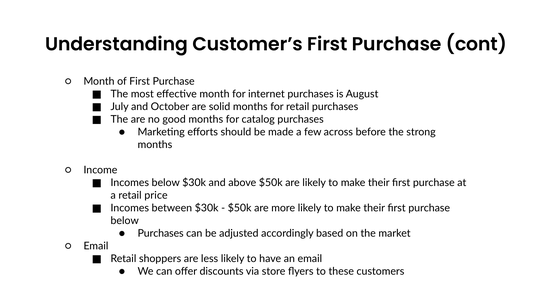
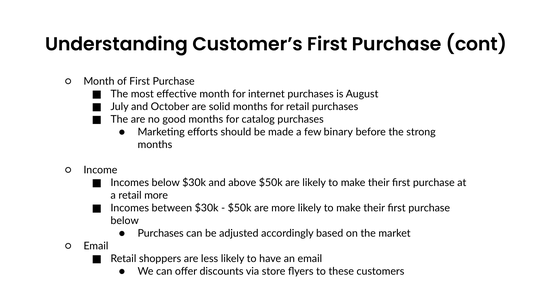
across: across -> binary
retail price: price -> more
